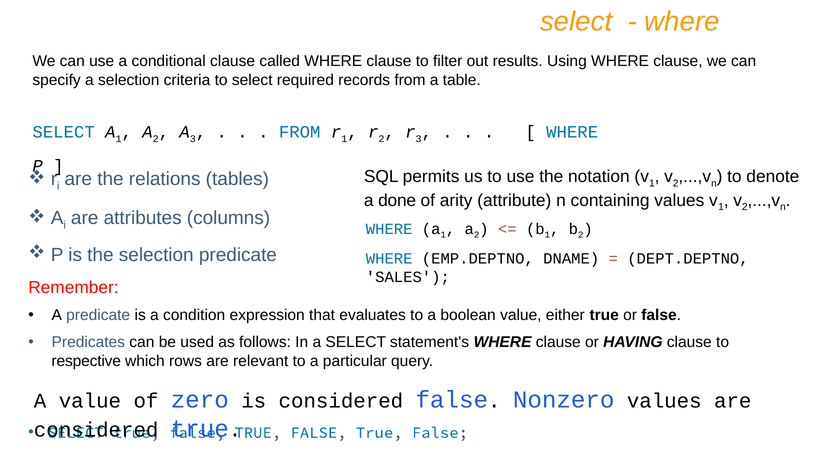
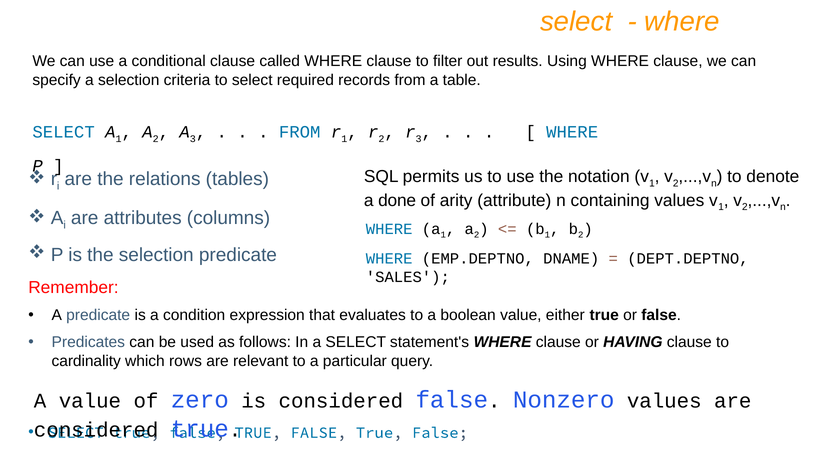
respective: respective -> cardinality
